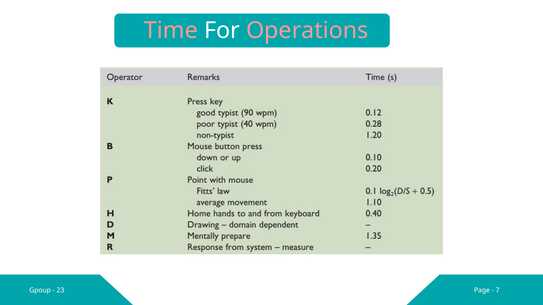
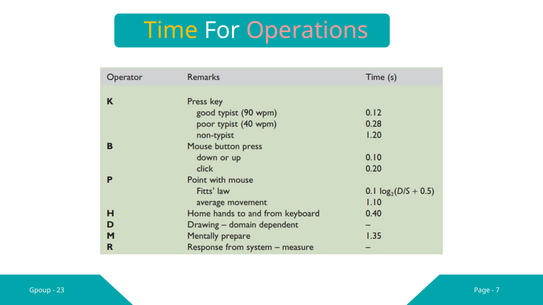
Time colour: pink -> yellow
